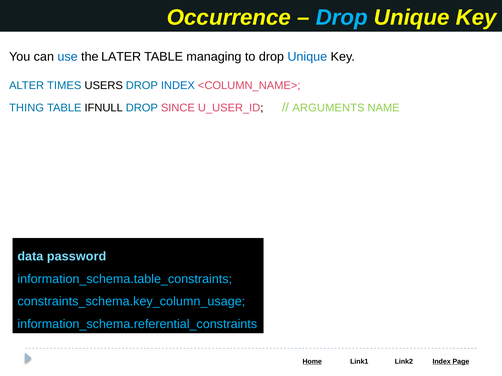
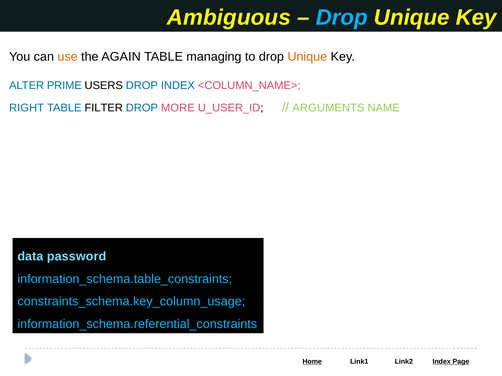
Occurrence: Occurrence -> Ambiguous
use colour: blue -> orange
LATER: LATER -> AGAIN
Unique at (307, 57) colour: blue -> orange
TIMES: TIMES -> PRIME
THING: THING -> RIGHT
IFNULL: IFNULL -> FILTER
SINCE: SINCE -> MORE
